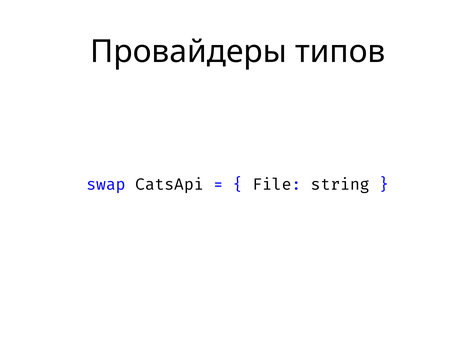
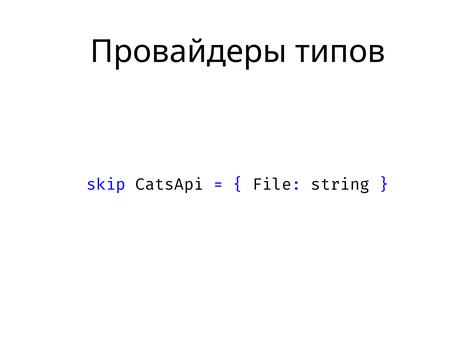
swap: swap -> skip
